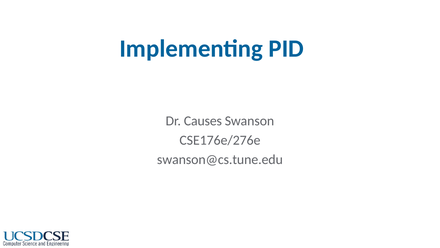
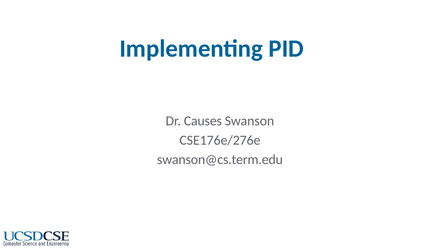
swanson@cs.tune.edu: swanson@cs.tune.edu -> swanson@cs.term.edu
